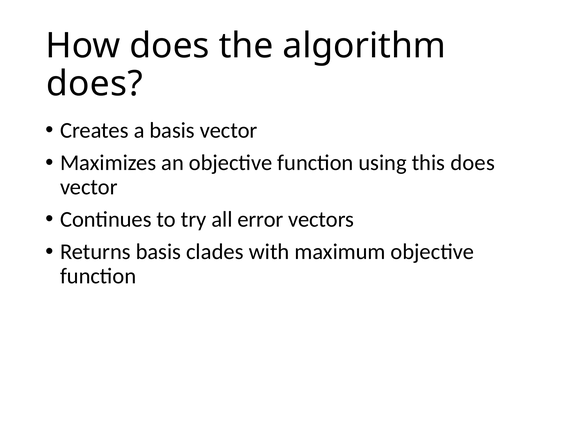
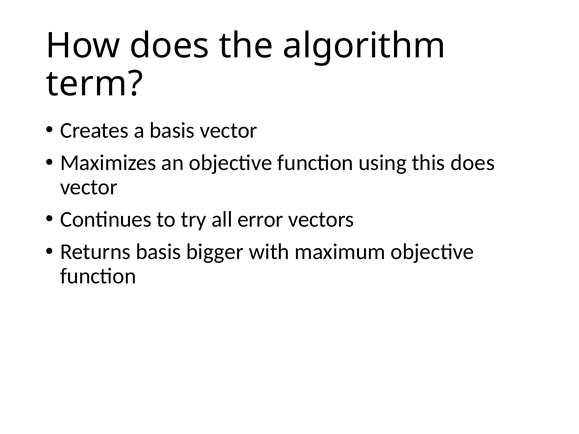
does at (94, 84): does -> term
clades: clades -> bigger
